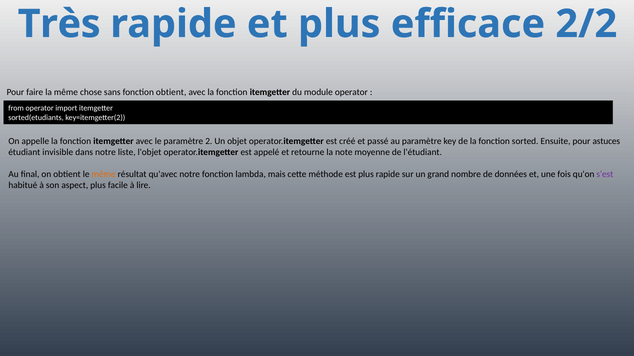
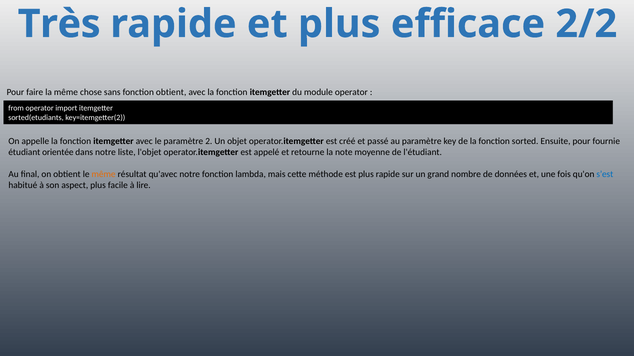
astuces: astuces -> fournie
invisible: invisible -> orientée
s’est colour: purple -> blue
